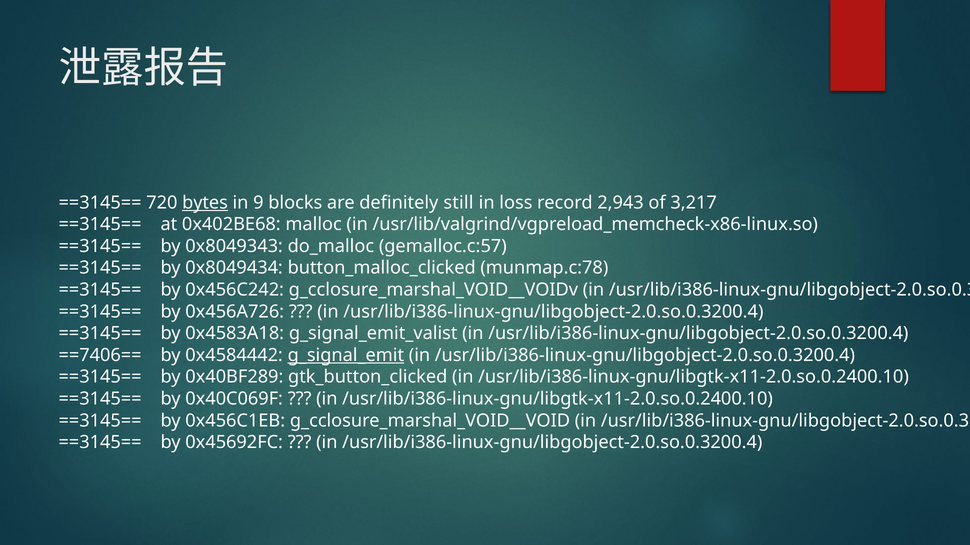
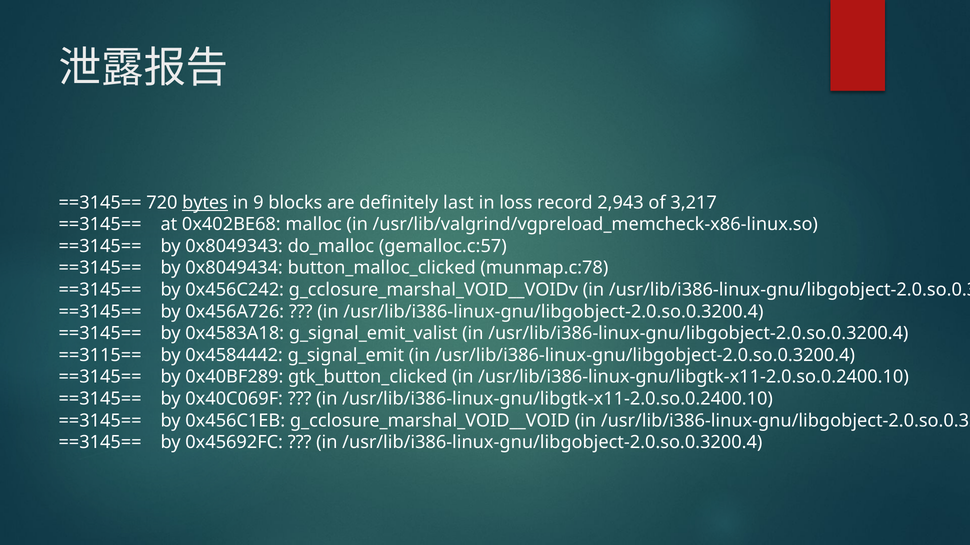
still: still -> last
==7406==: ==7406== -> ==3115==
g_signal_emit underline: present -> none
